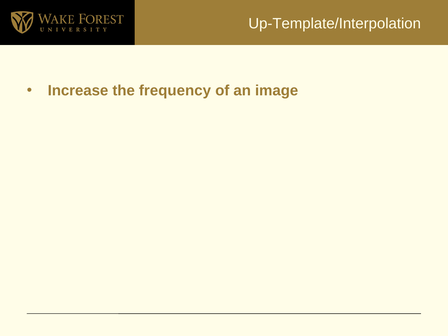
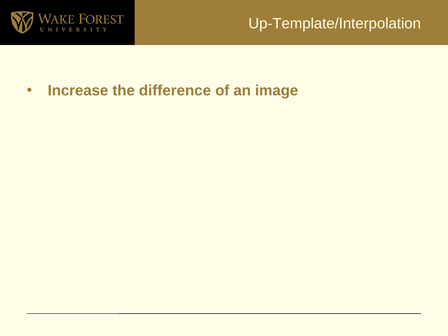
frequency: frequency -> difference
